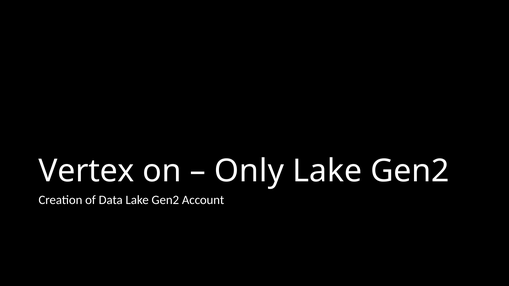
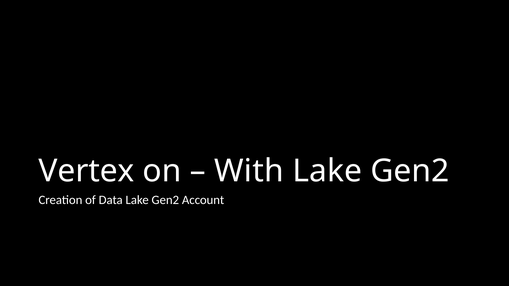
Only: Only -> With
